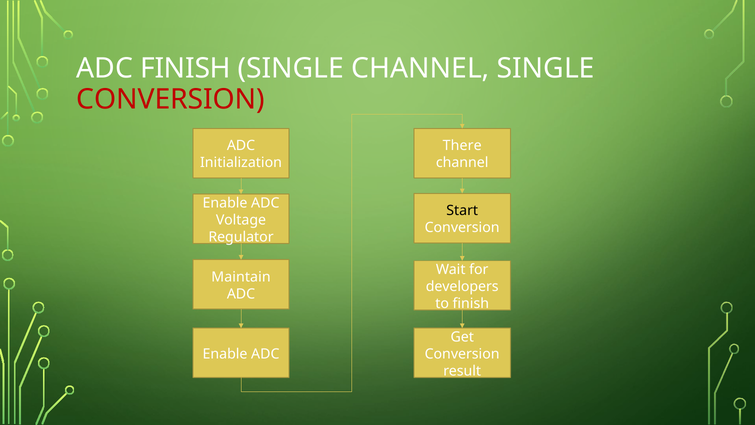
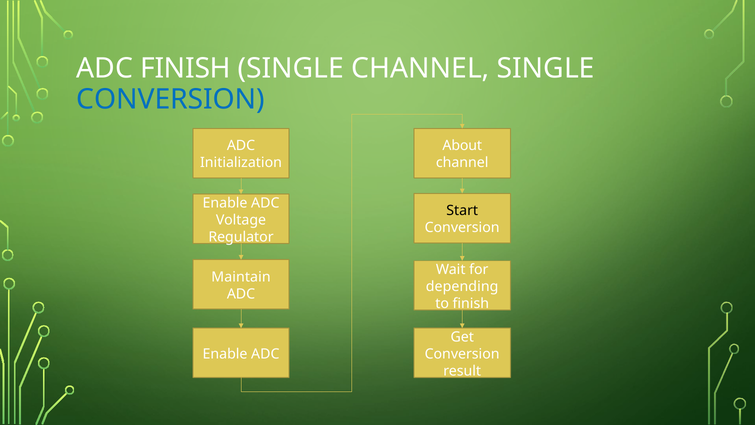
CONVERSION at (171, 99) colour: red -> blue
There: There -> About
developers: developers -> depending
